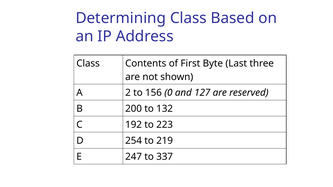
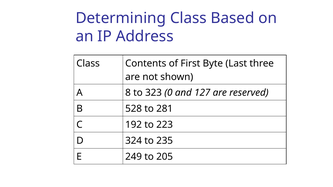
2: 2 -> 8
156: 156 -> 323
200: 200 -> 528
132: 132 -> 281
254: 254 -> 324
219: 219 -> 235
247: 247 -> 249
337: 337 -> 205
